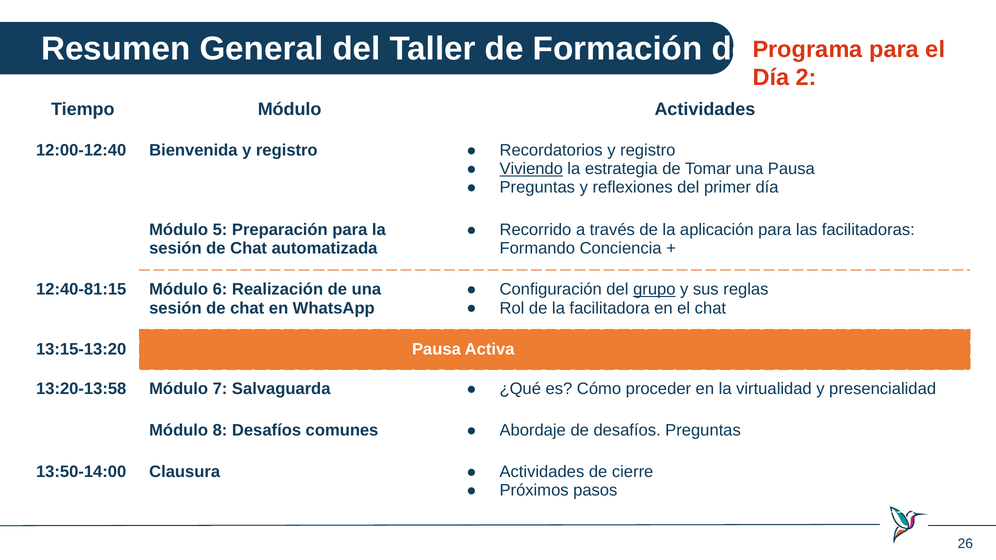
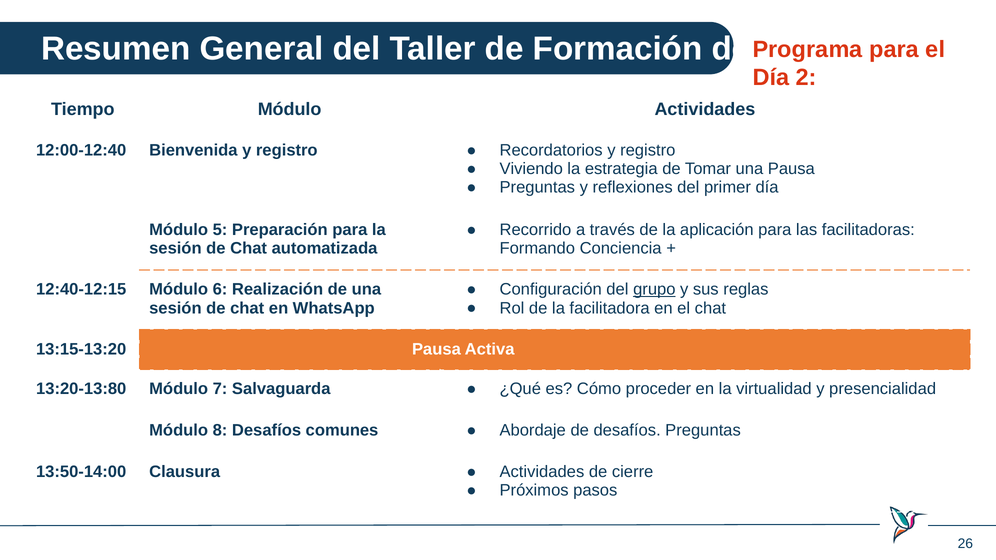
Viviendo underline: present -> none
12:40-81:15: 12:40-81:15 -> 12:40-12:15
13:20-13:58: 13:20-13:58 -> 13:20-13:80
